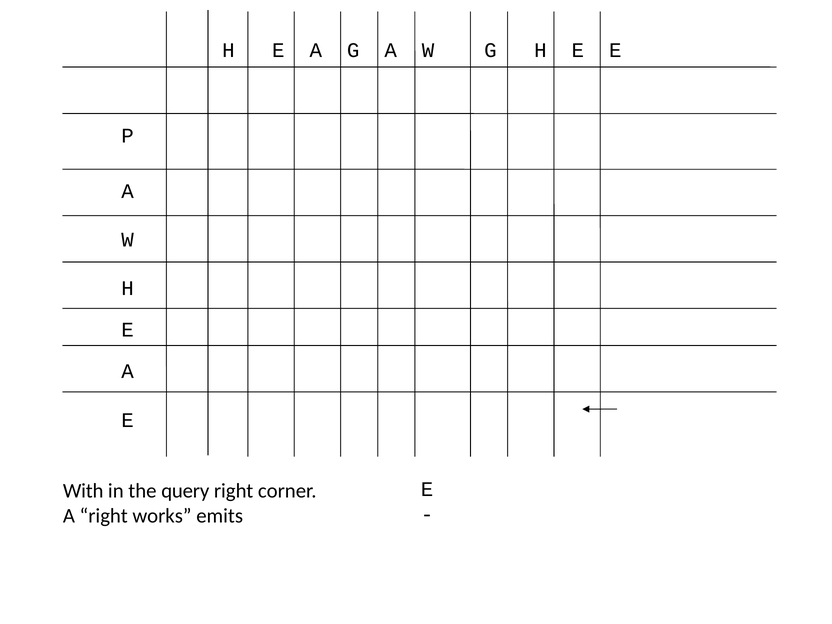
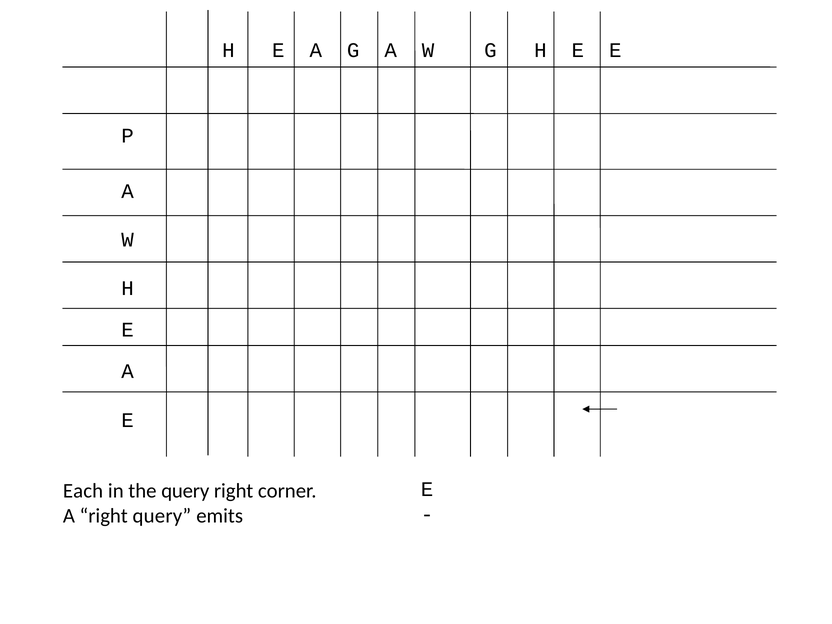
With: With -> Each
right works: works -> query
